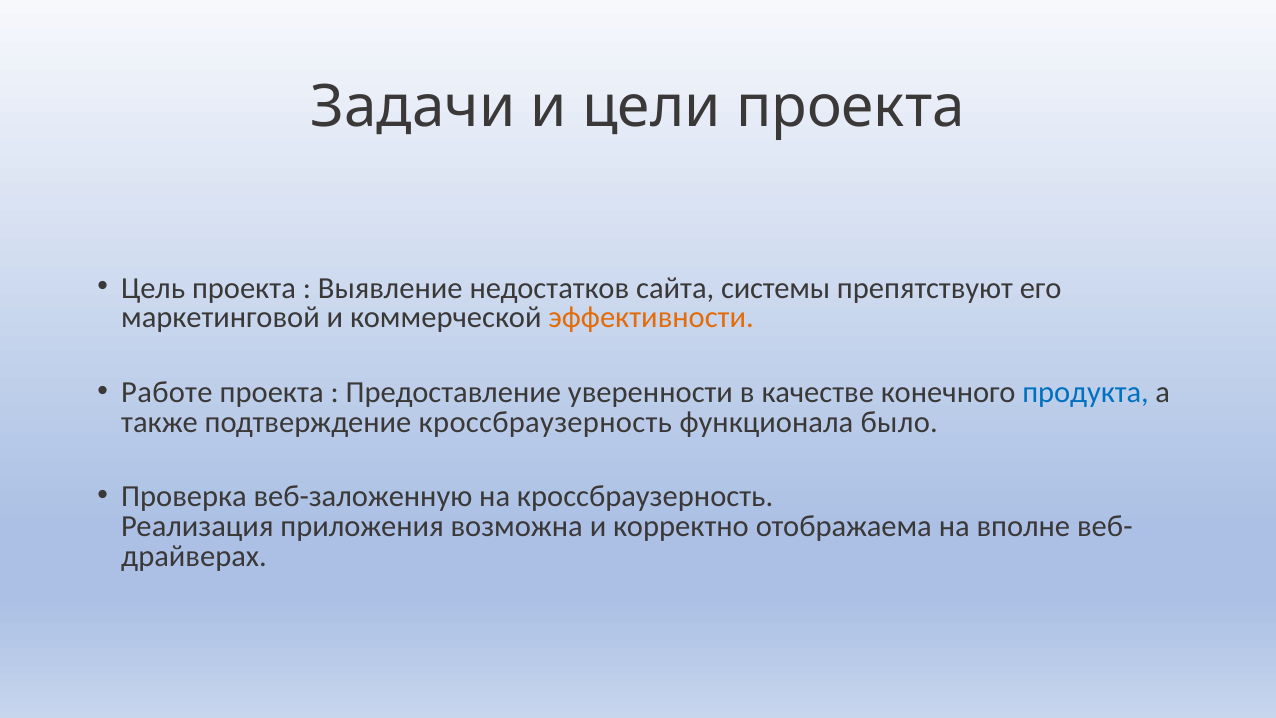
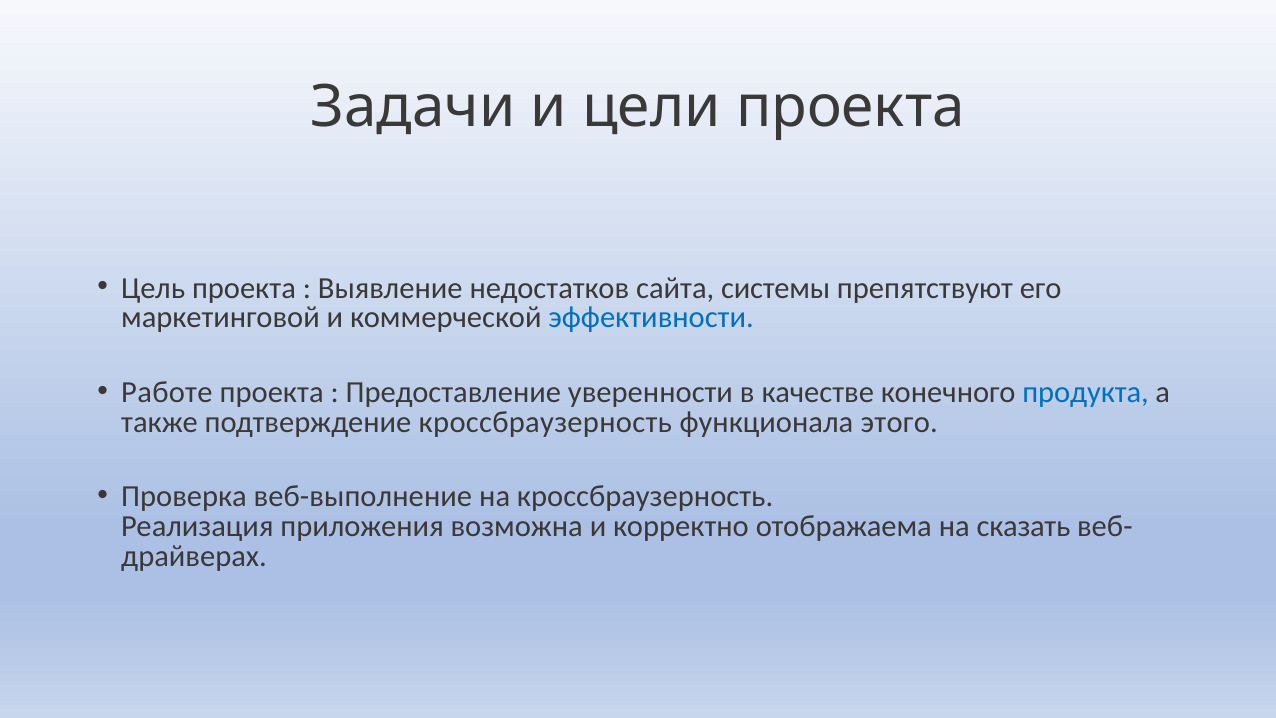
эффективности colour: orange -> blue
было: было -> этого
веб-заложенную: веб-заложенную -> веб-выполнение
вполне: вполне -> сказать
